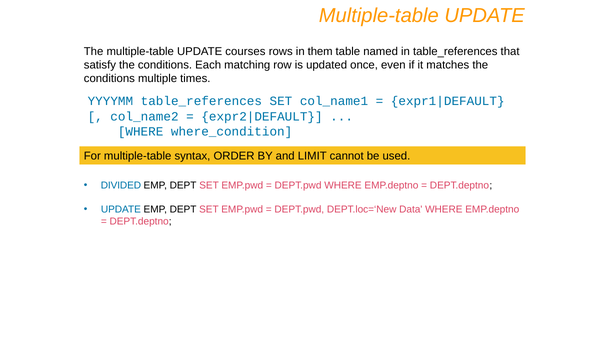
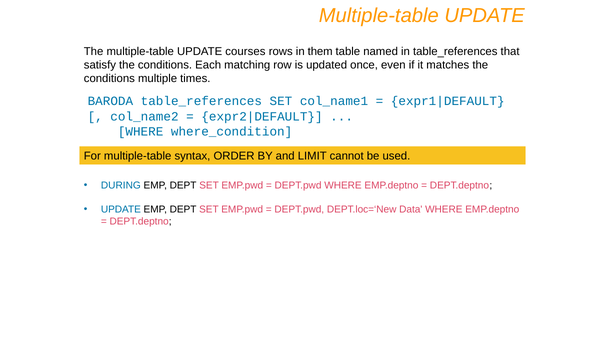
YYYYMM: YYYYMM -> BARODA
DIVIDED: DIVIDED -> DURING
